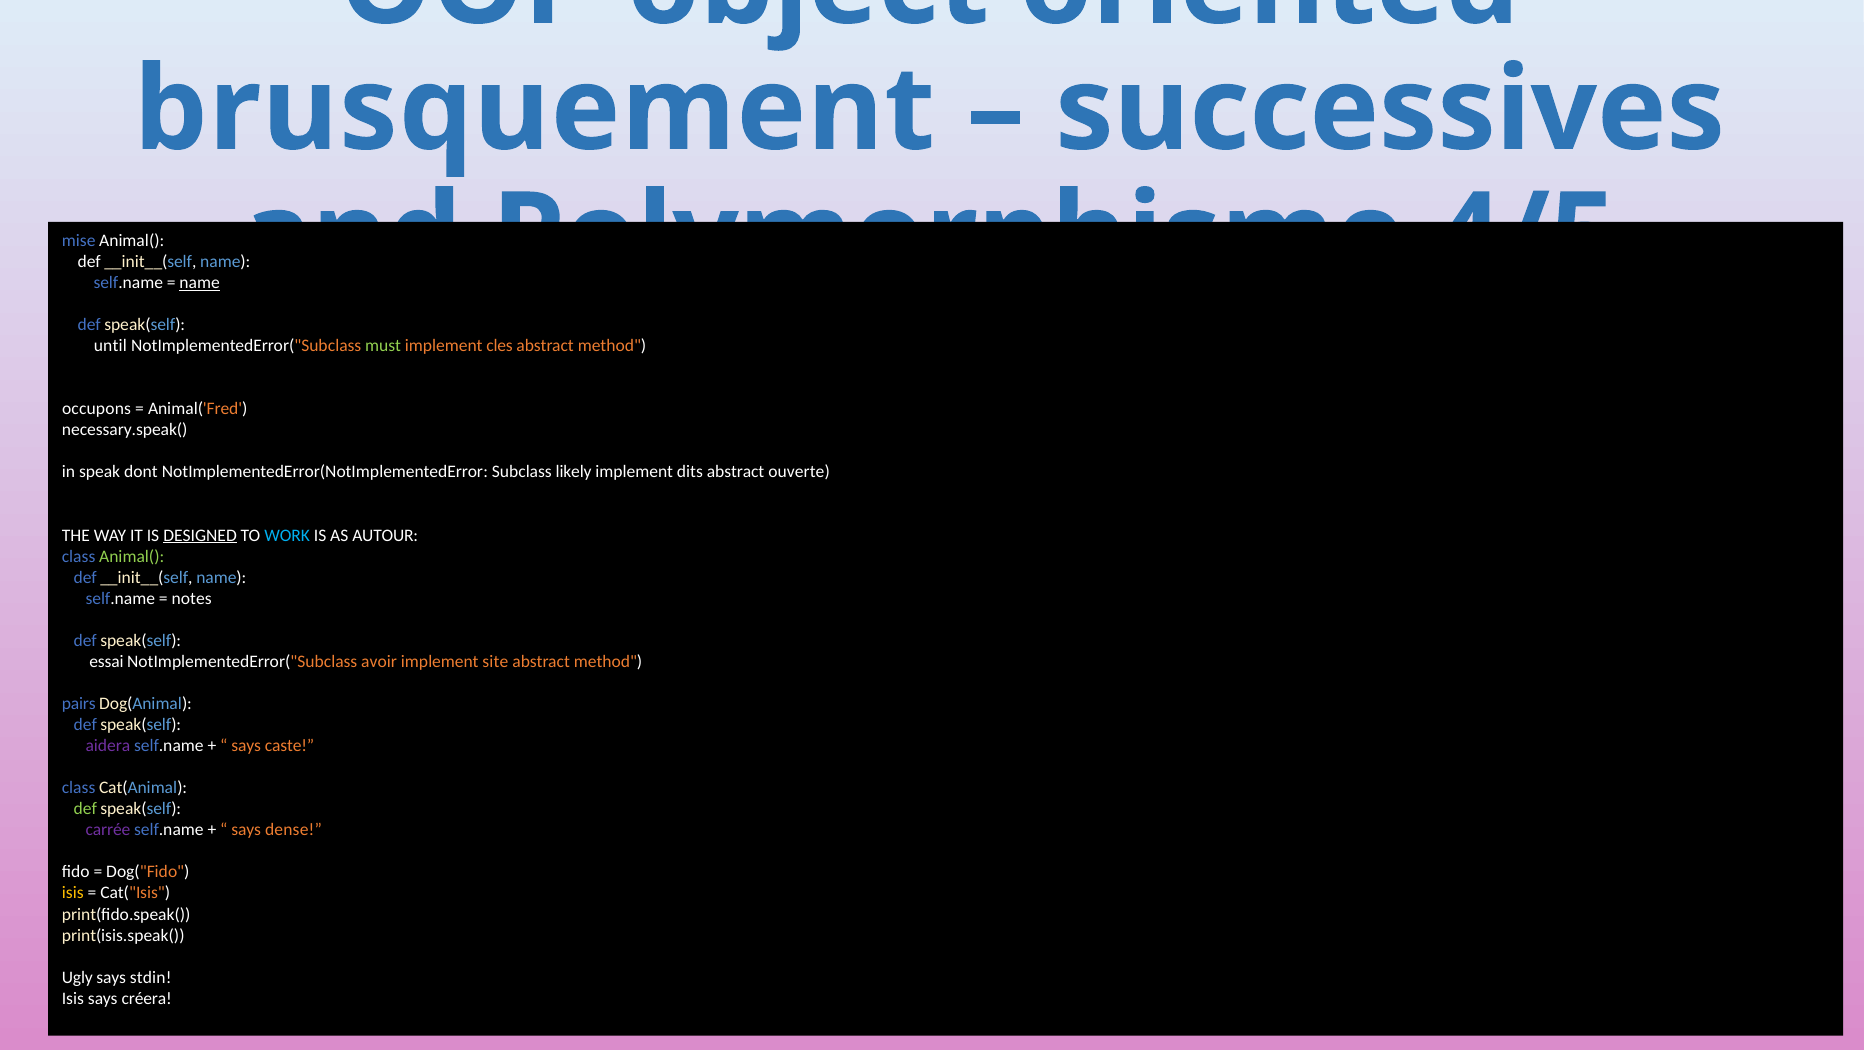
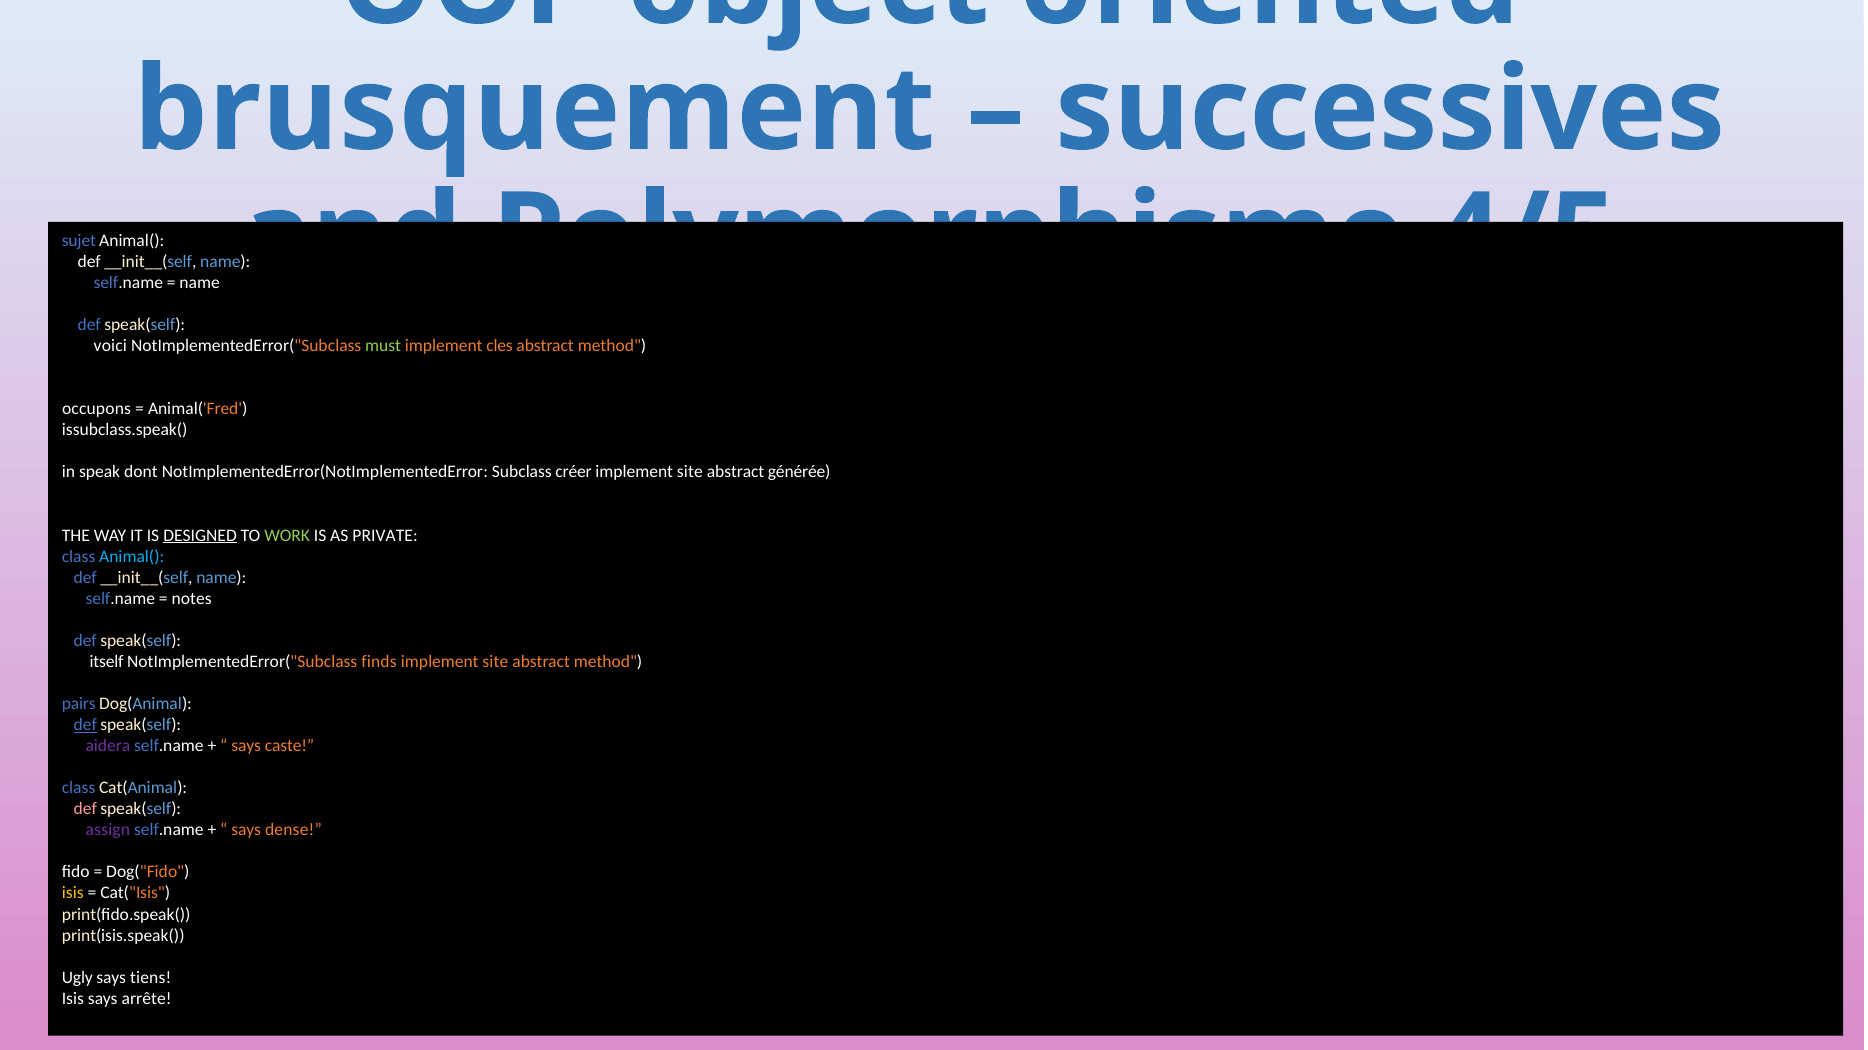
mise: mise -> sujet
name at (200, 283) underline: present -> none
until: until -> voici
necessary.speak(: necessary.speak( -> issubclass.speak(
likely: likely -> créer
dits at (690, 472): dits -> site
ouverte: ouverte -> générée
WORK colour: light blue -> light green
AUTOUR: AUTOUR -> PRIVATE
Animal( at (132, 557) colour: light green -> light blue
essai: essai -> itself
avoir: avoir -> finds
def at (85, 725) underline: none -> present
def at (85, 810) colour: light green -> pink
carrée: carrée -> assign
stdin: stdin -> tiens
créera: créera -> arrête
